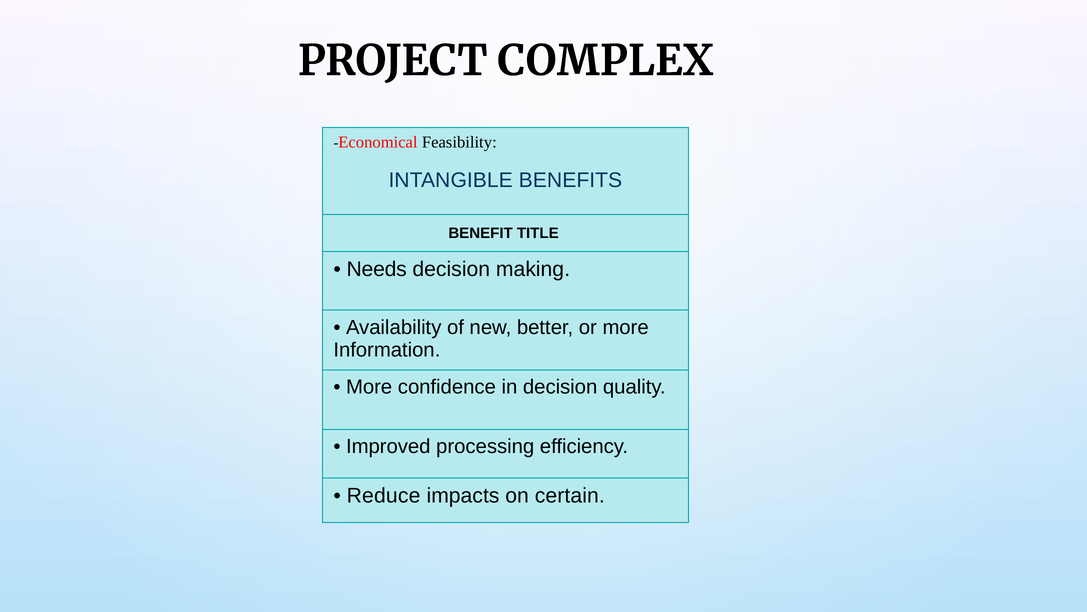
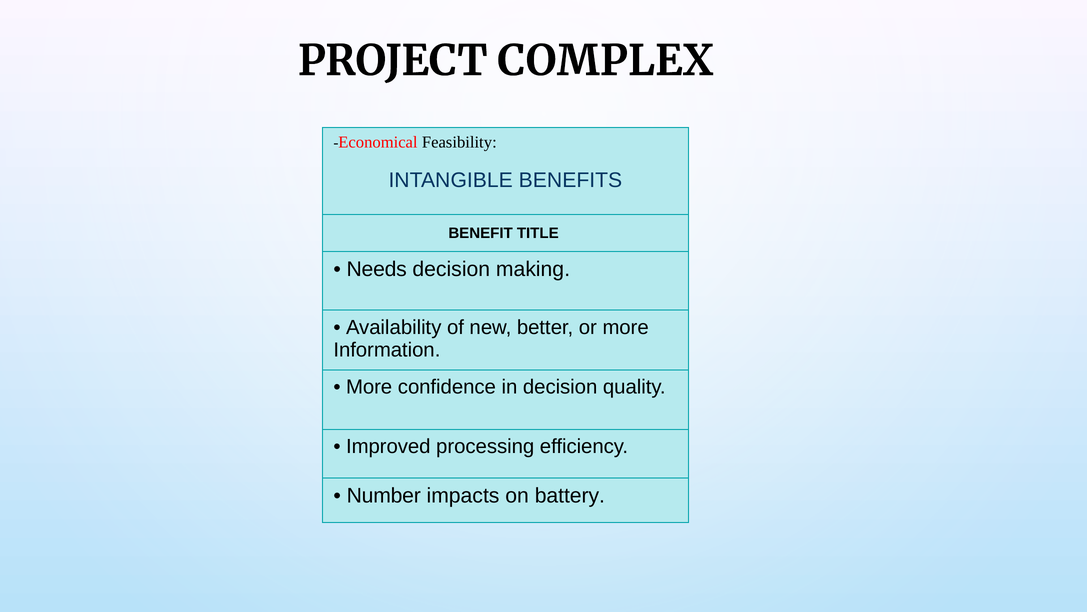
Reduce: Reduce -> Number
certain: certain -> battery
